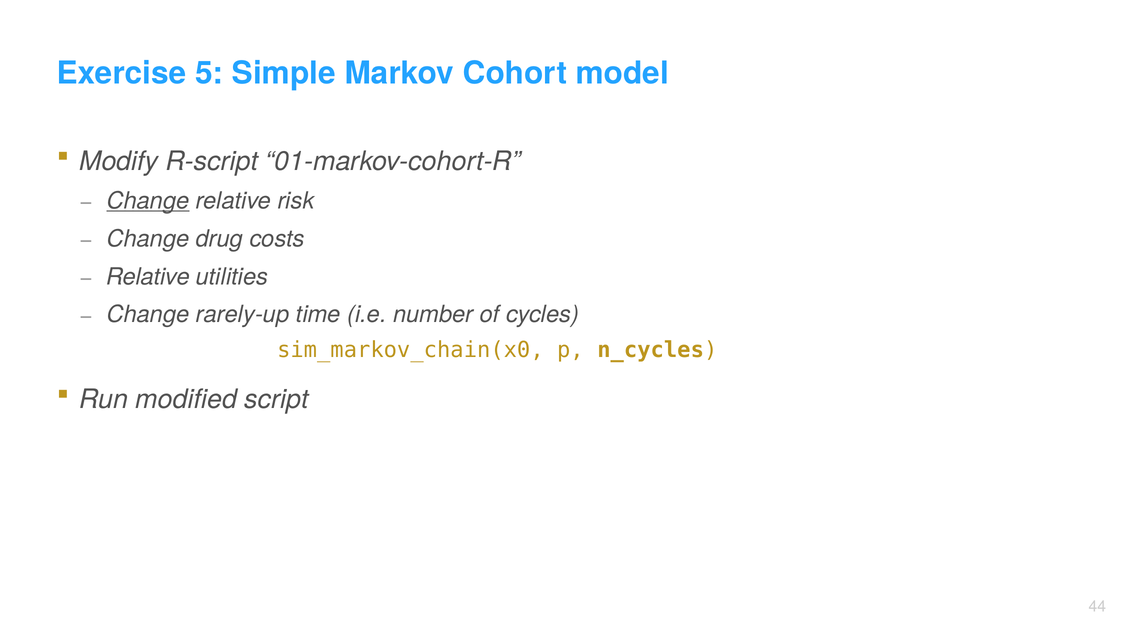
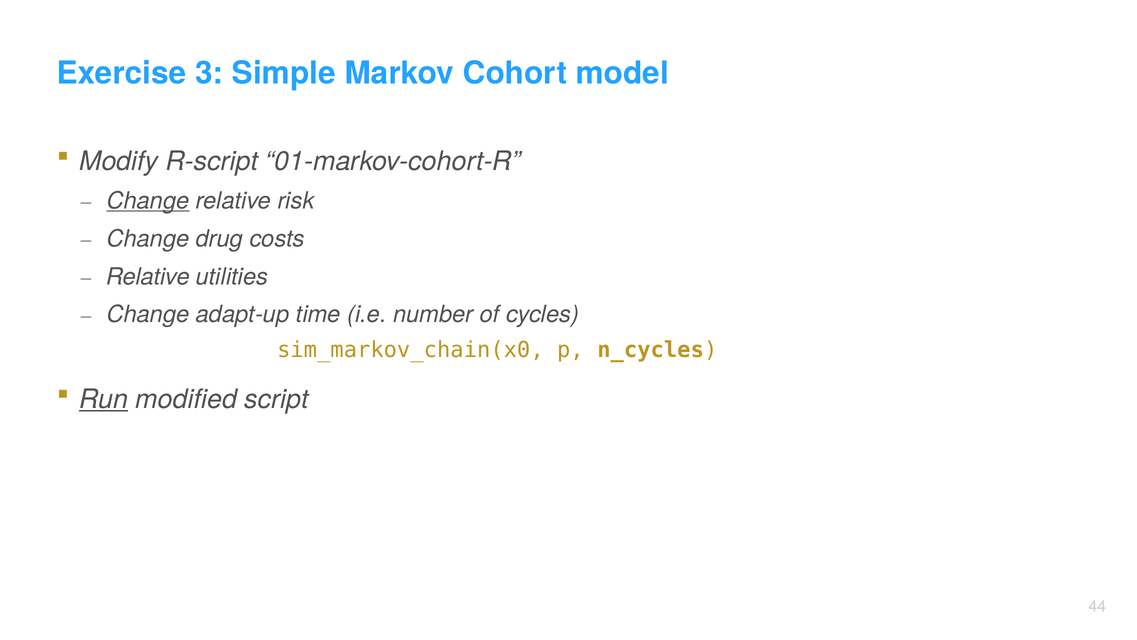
5: 5 -> 3
rarely-up: rarely-up -> adapt-up
Run underline: none -> present
